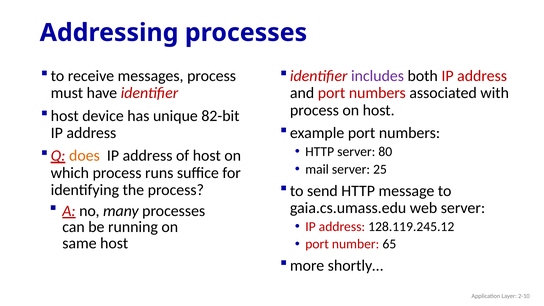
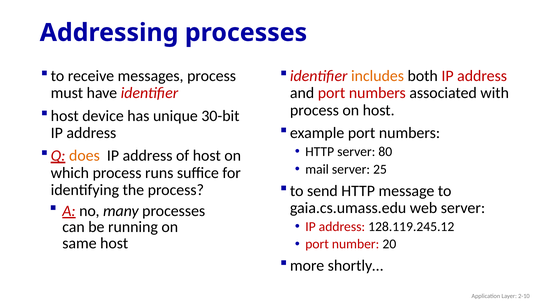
includes colour: purple -> orange
82-bit: 82-bit -> 30-bit
65: 65 -> 20
